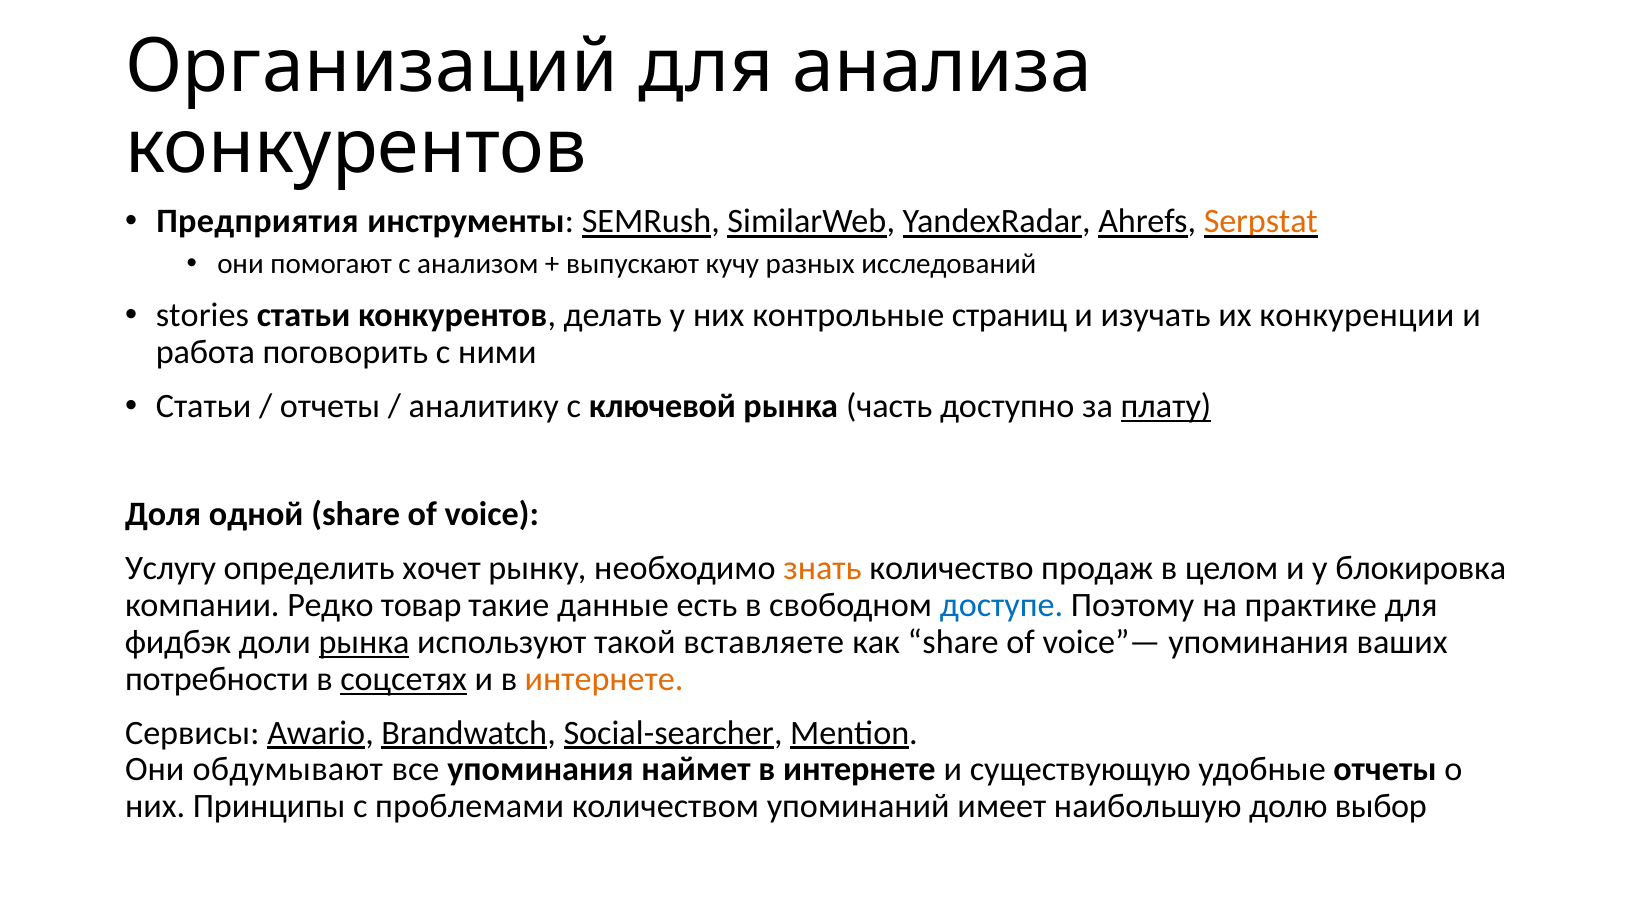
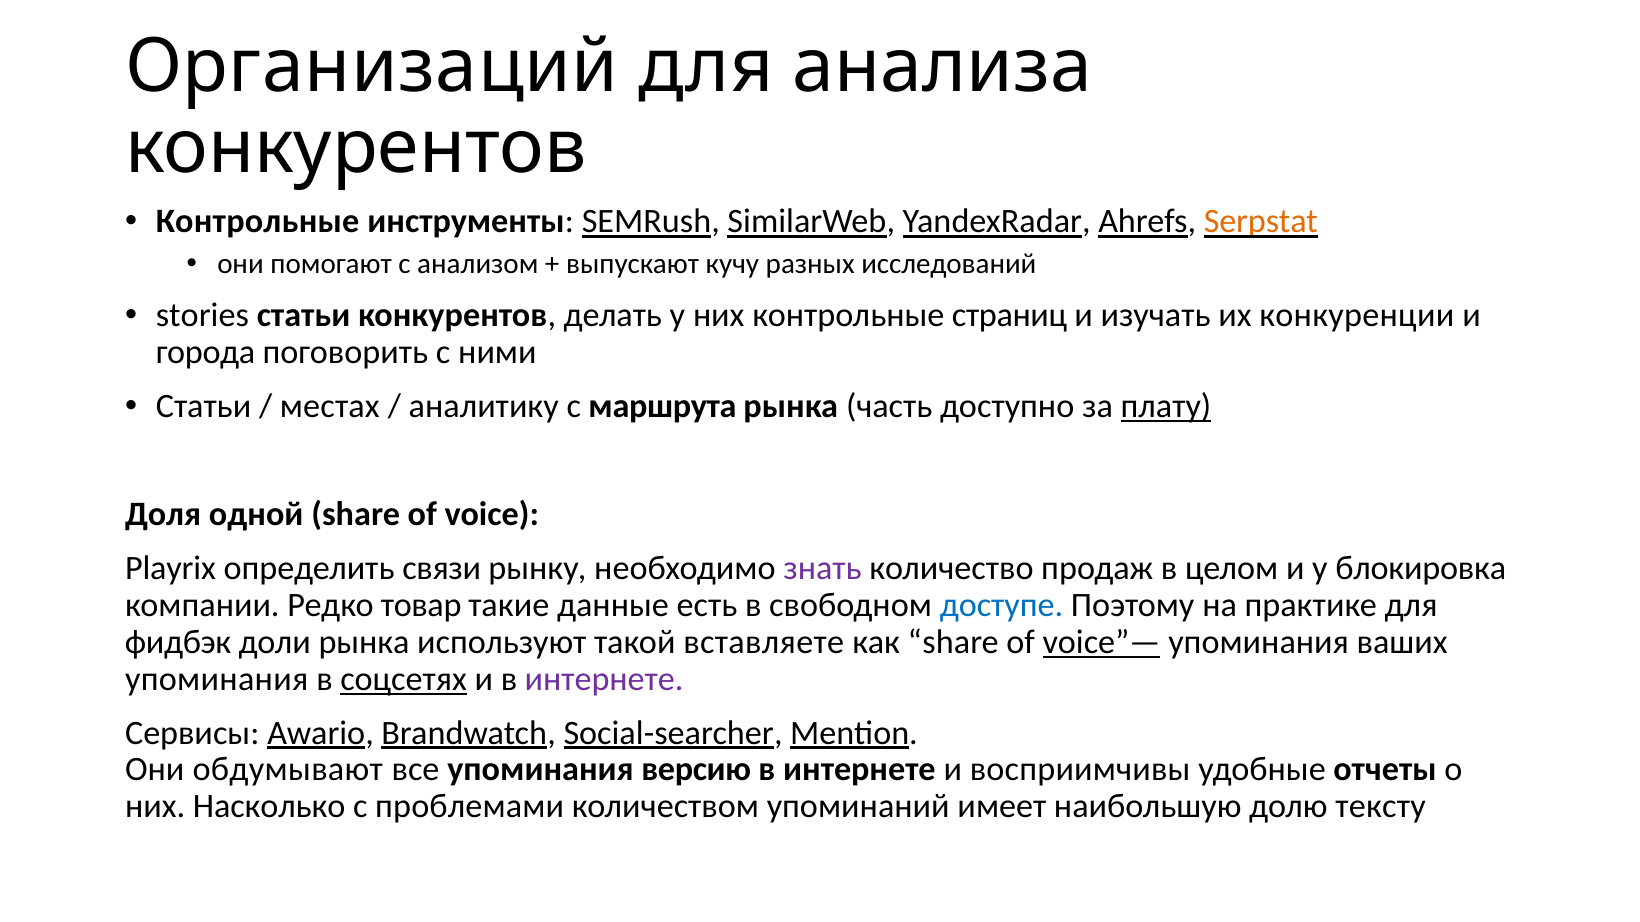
Предприятия at (258, 222): Предприятия -> Контрольные
работа: работа -> города
отчеты at (330, 407): отчеты -> местах
ключевой: ключевой -> маршрута
Услугу: Услугу -> Playrix
хочет: хочет -> связи
знать colour: orange -> purple
рынка at (364, 642) underline: present -> none
voice”— underline: none -> present
потребности at (217, 679): потребности -> упоминания
интернете at (604, 679) colour: orange -> purple
наймет: наймет -> версию
существующую: существующую -> восприимчивы
Принципы: Принципы -> Насколько
выбор: выбор -> тексту
